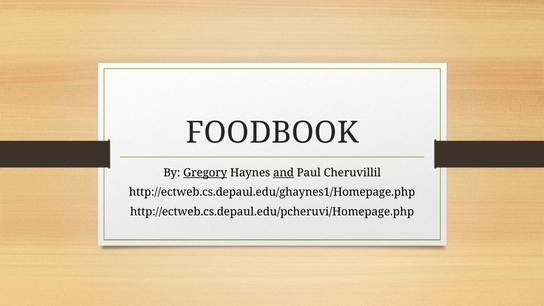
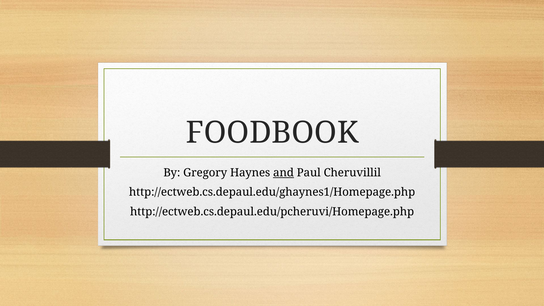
Gregory underline: present -> none
